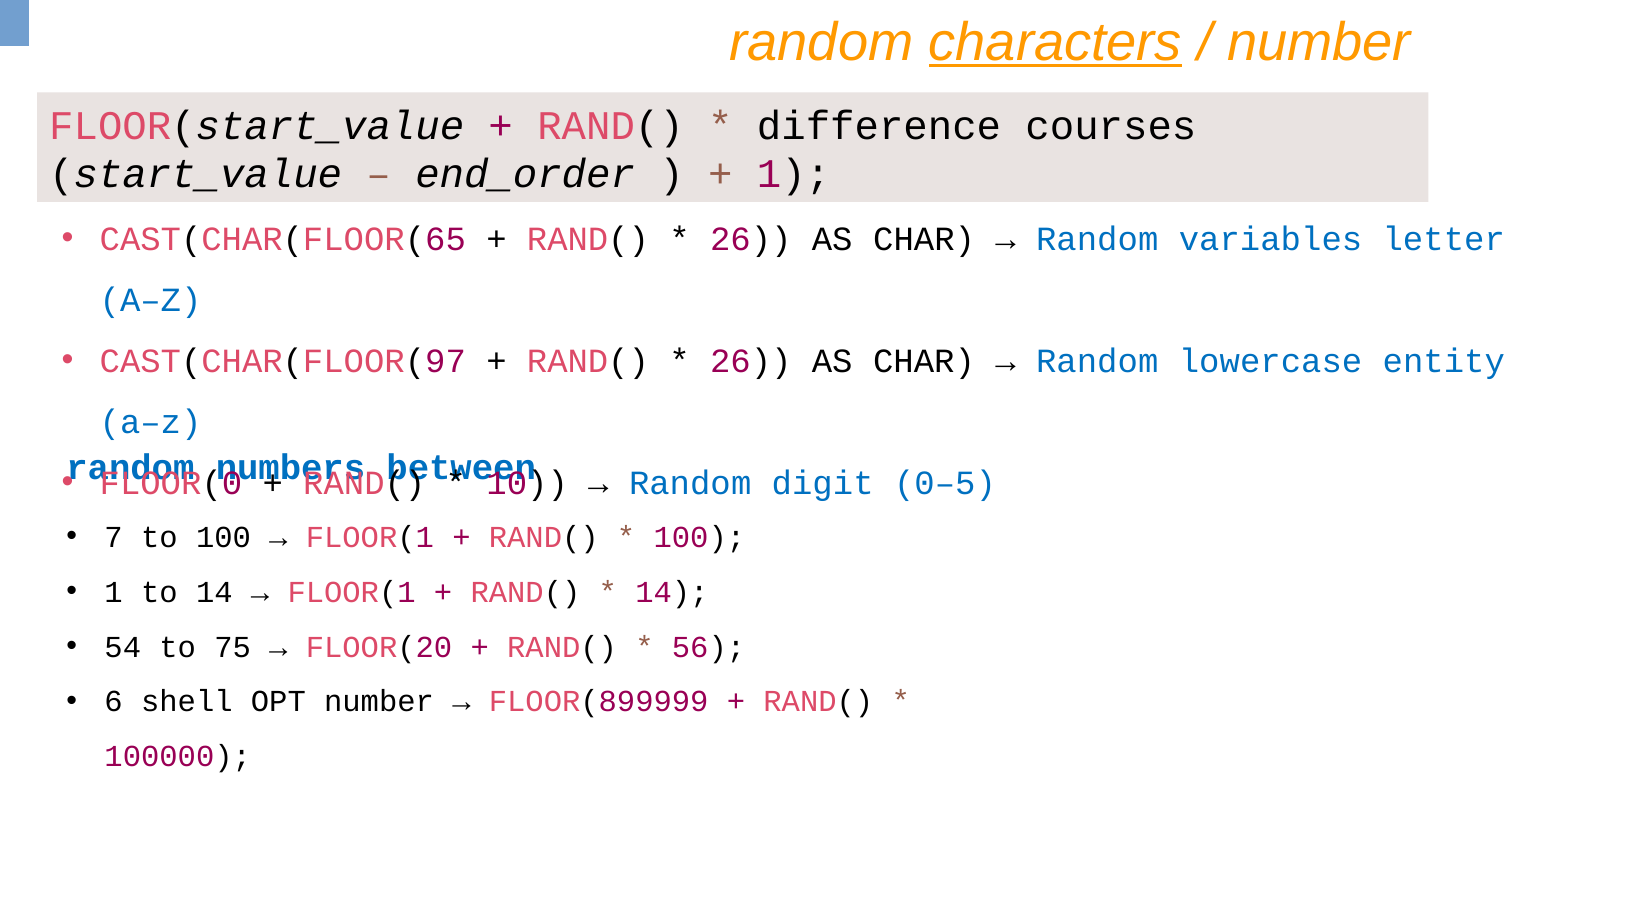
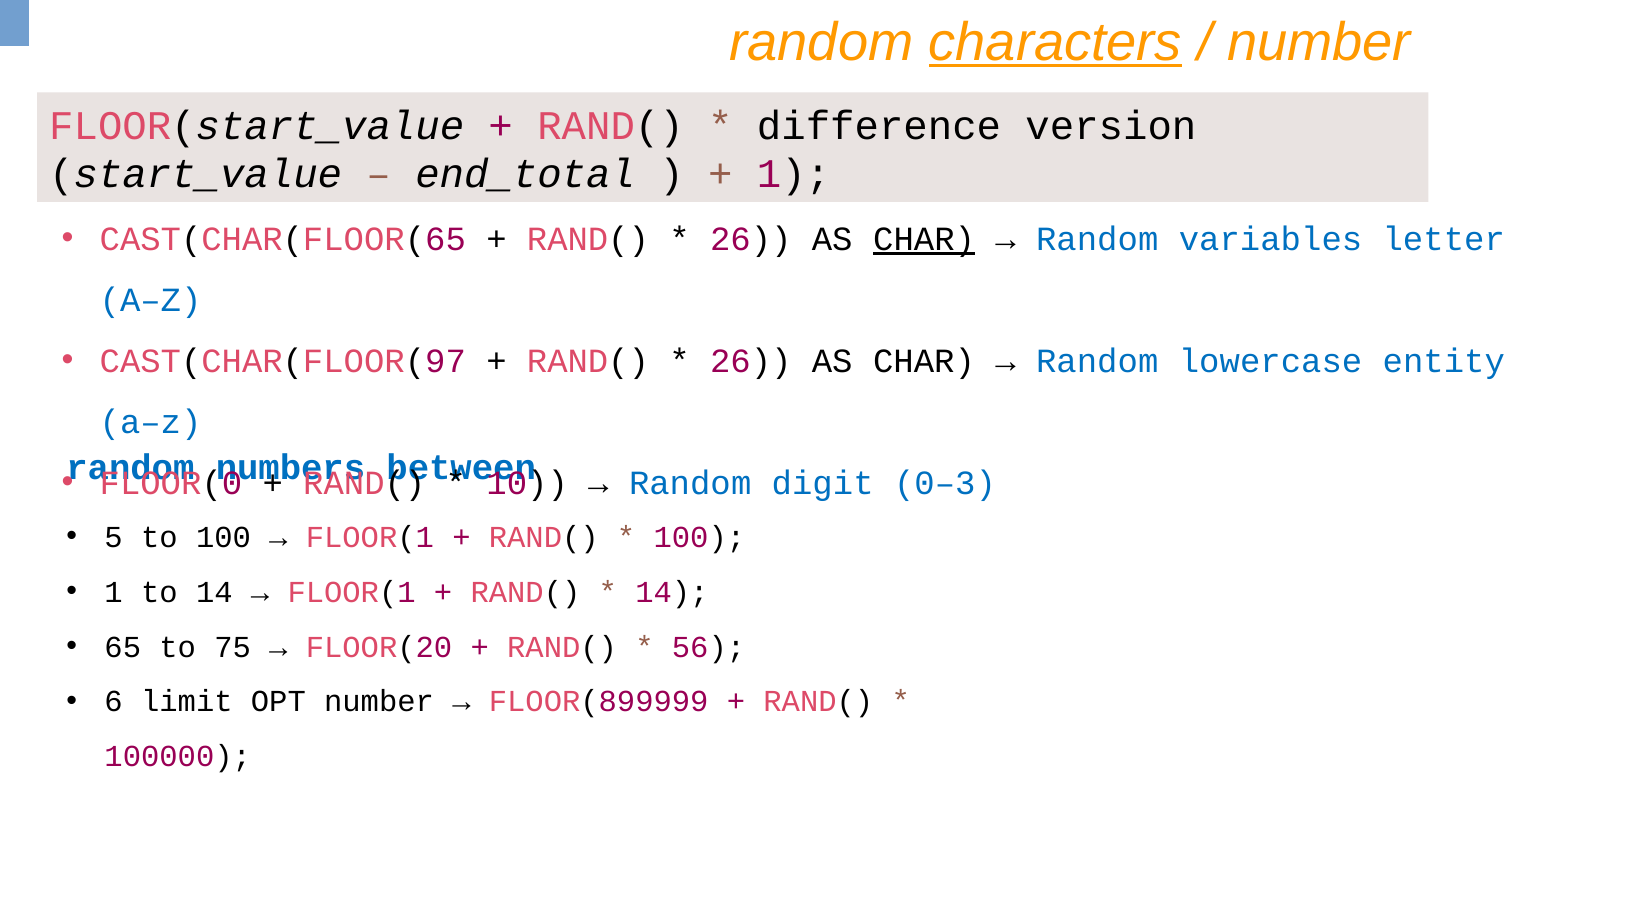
courses: courses -> version
end_order: end_order -> end_total
CHAR at (924, 239) underline: none -> present
0–5: 0–5 -> 0–3
7: 7 -> 5
54: 54 -> 65
shell: shell -> limit
